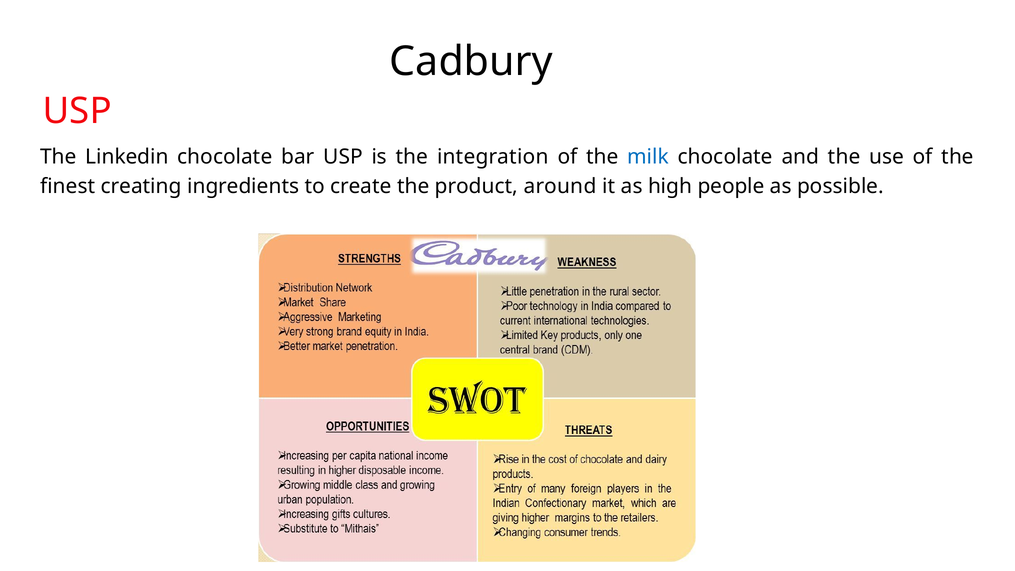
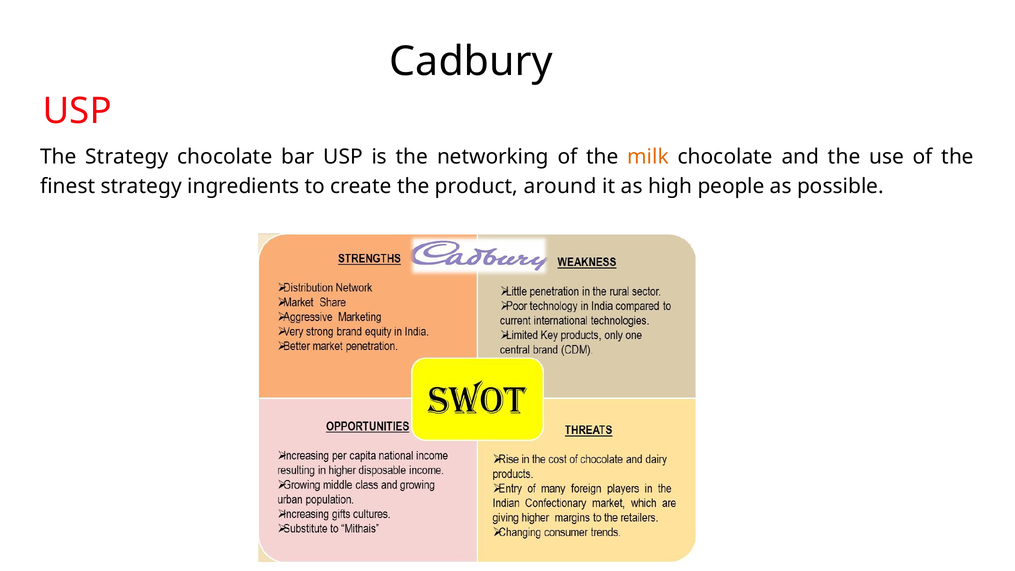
The Linkedin: Linkedin -> Strategy
integration: integration -> networking
milk colour: blue -> orange
finest creating: creating -> strategy
